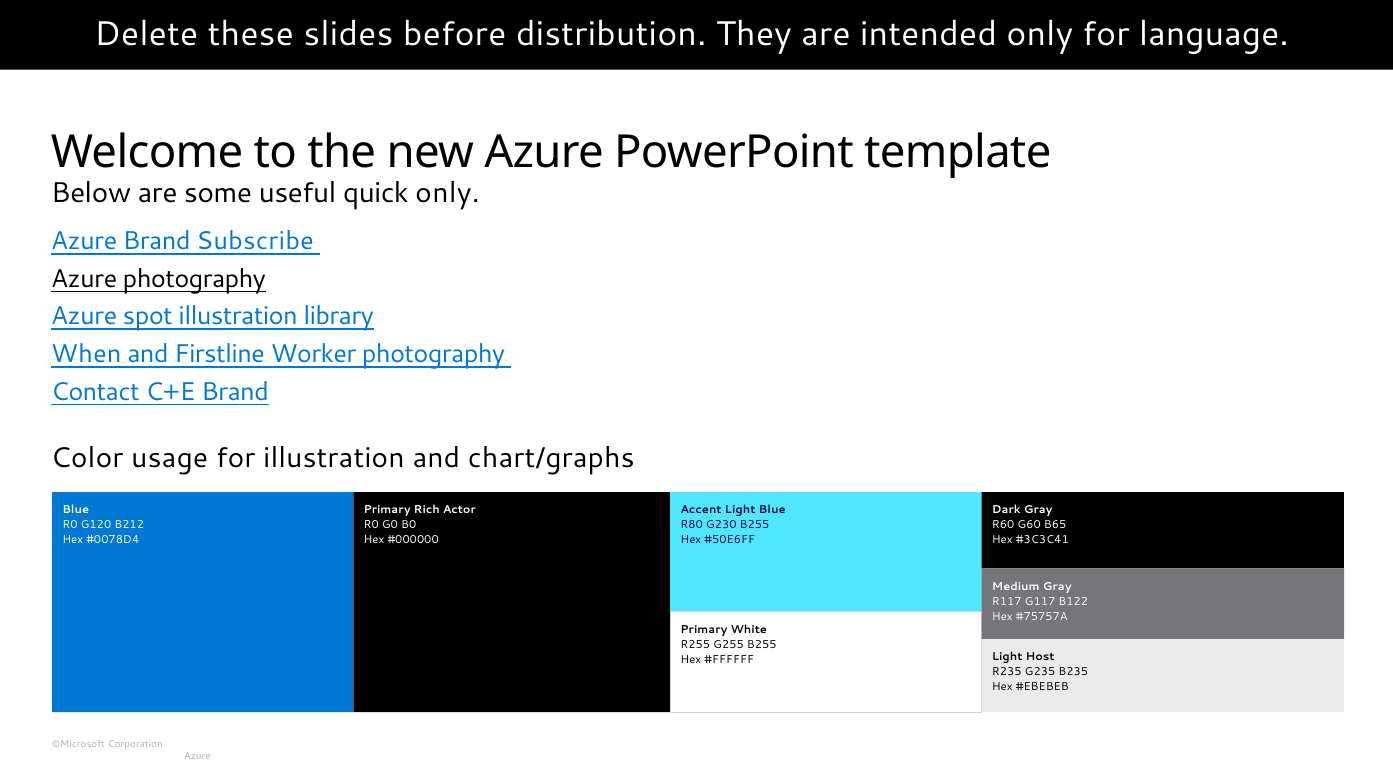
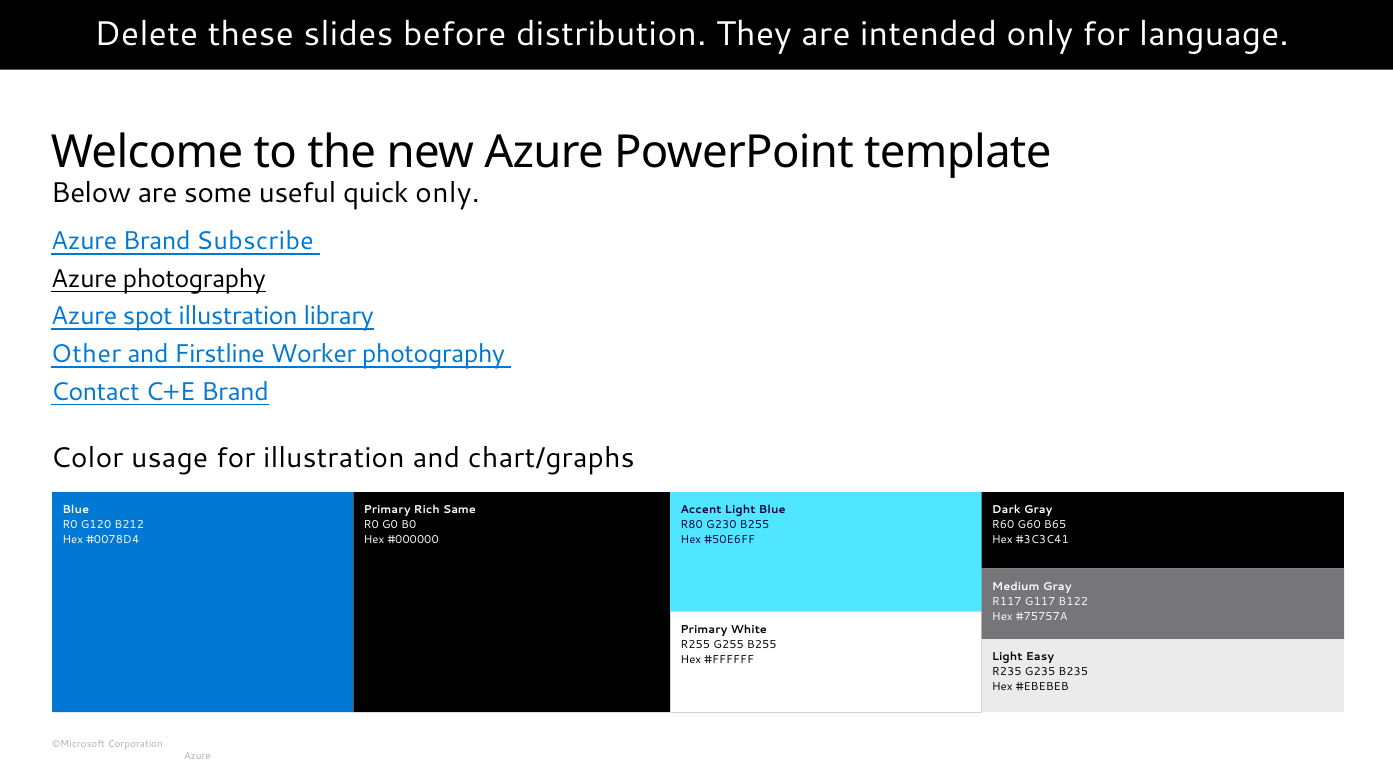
When: When -> Other
Actor: Actor -> Same
Host: Host -> Easy
